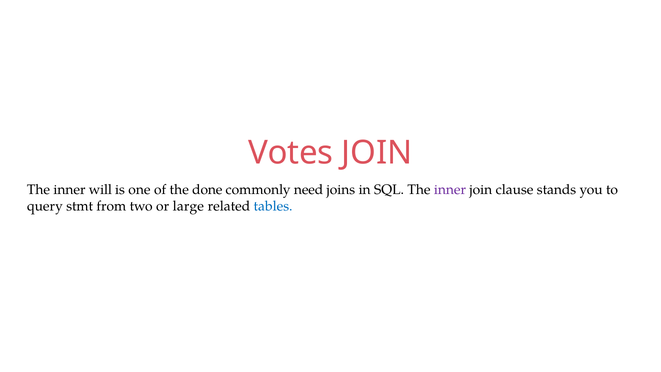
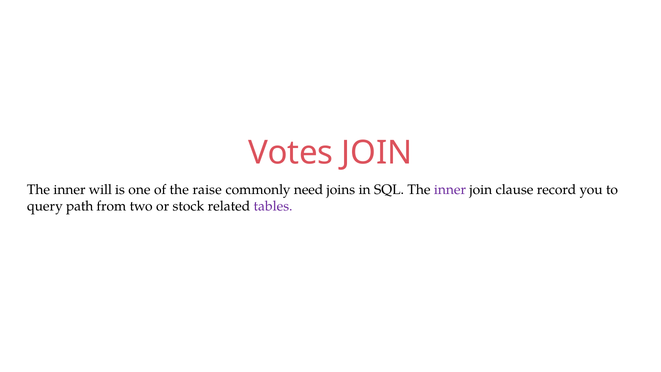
done: done -> raise
stands: stands -> record
stmt: stmt -> path
large: large -> stock
tables colour: blue -> purple
